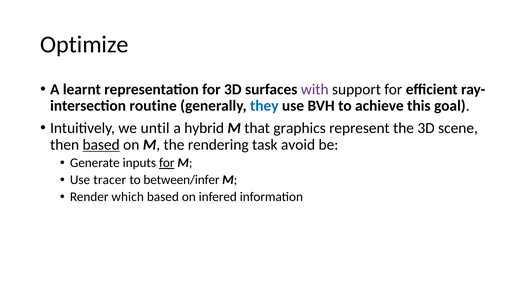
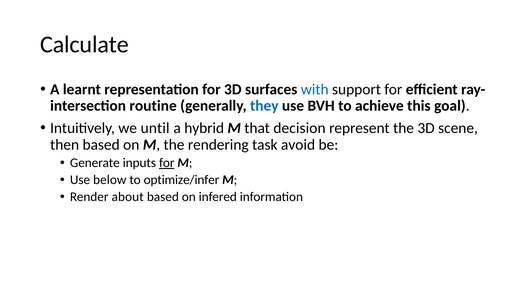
Optimize: Optimize -> Calculate
with colour: purple -> blue
graphics: graphics -> decision
based at (101, 145) underline: present -> none
tracer: tracer -> below
between/infer: between/infer -> optimize/infer
which: which -> about
